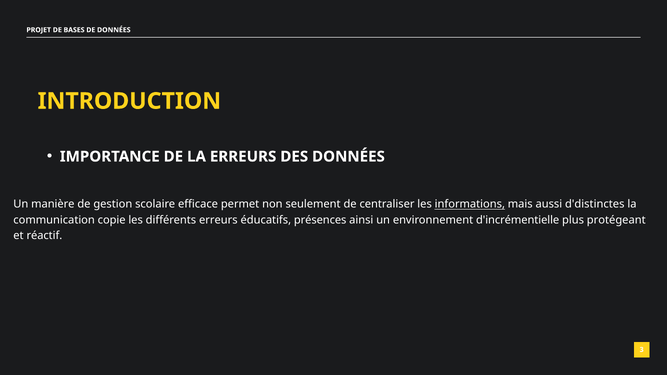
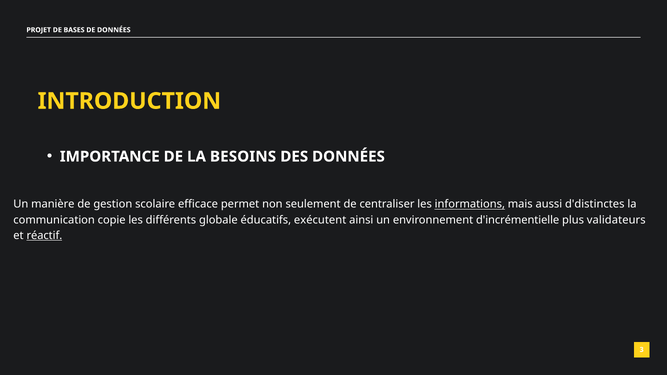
LA ERREURS: ERREURS -> BESOINS
différents erreurs: erreurs -> globale
présences: présences -> exécutent
protégeant: protégeant -> validateurs
réactif underline: none -> present
